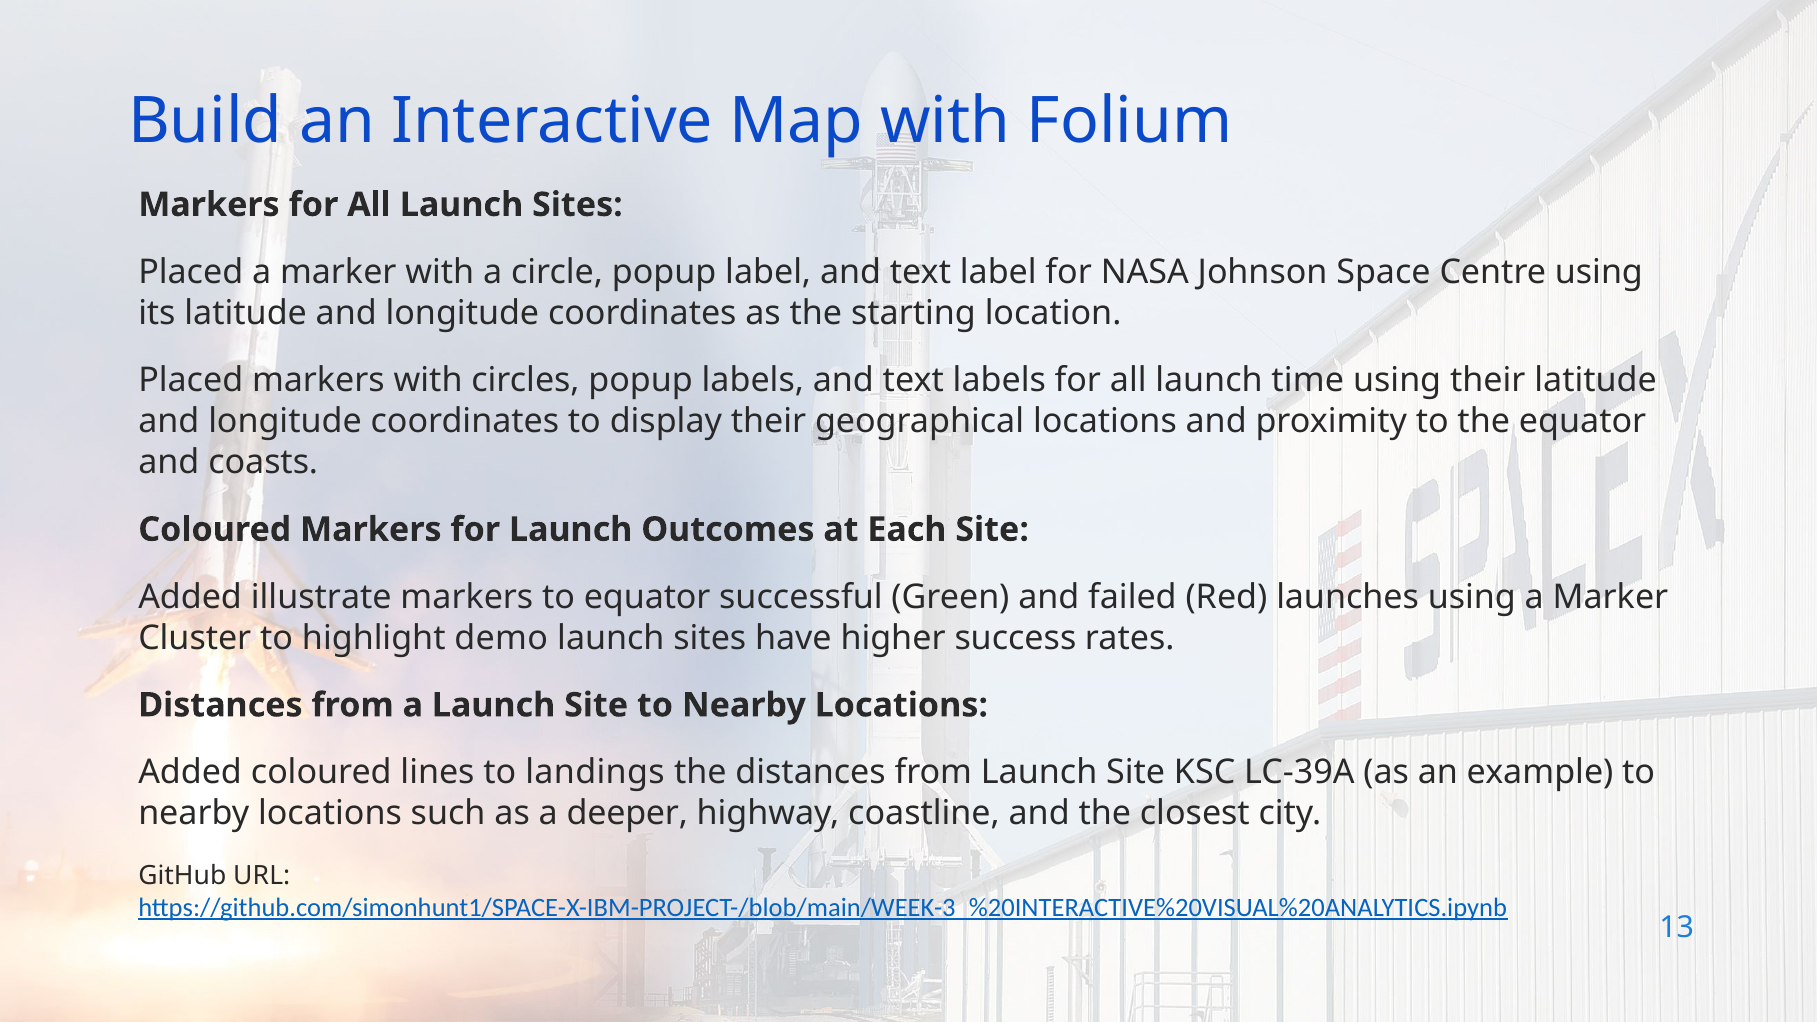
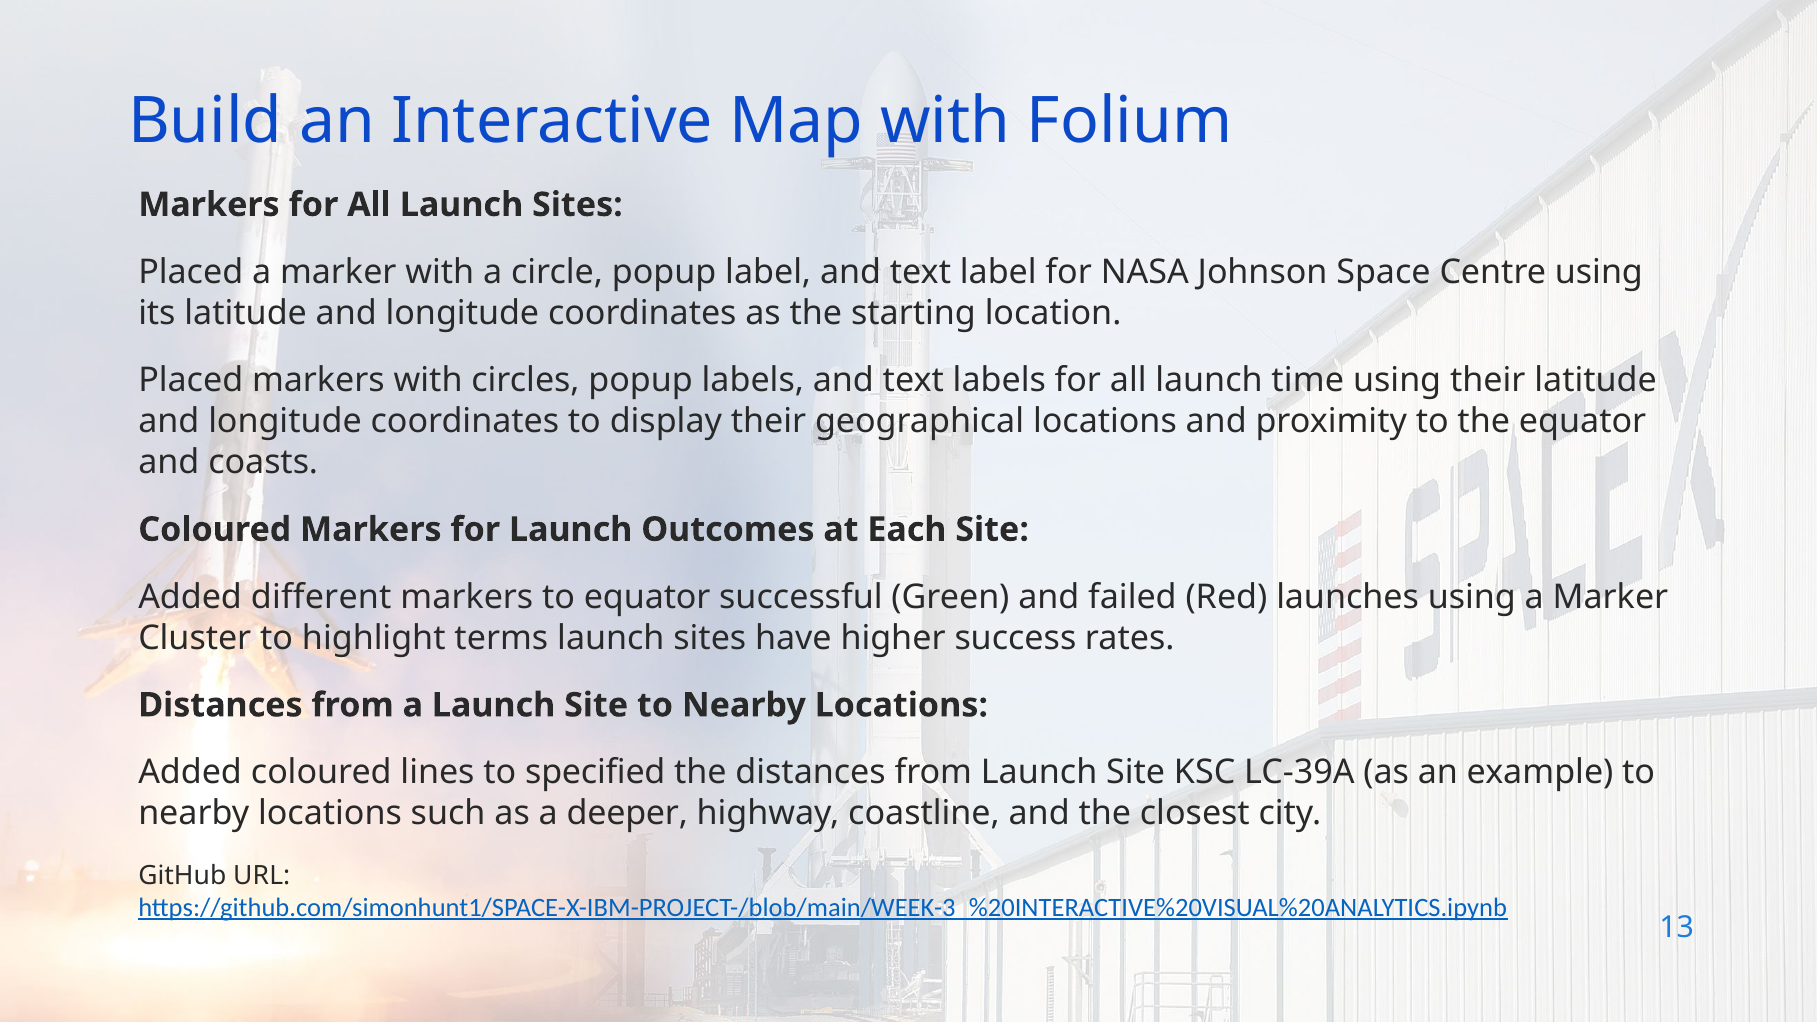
illustrate: illustrate -> different
demo: demo -> terms
landings: landings -> specified
